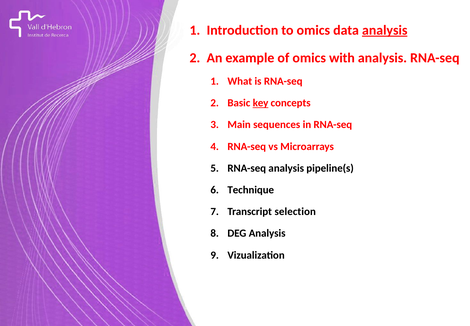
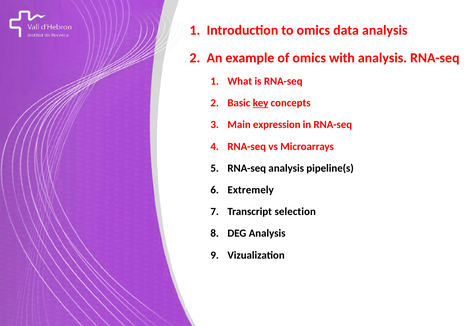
analysis at (385, 30) underline: present -> none
sequences: sequences -> expression
Technique: Technique -> Extremely
